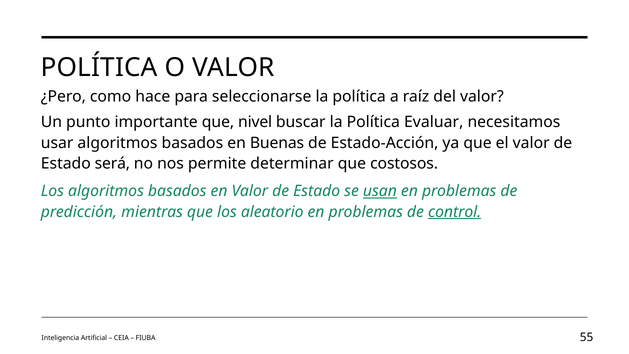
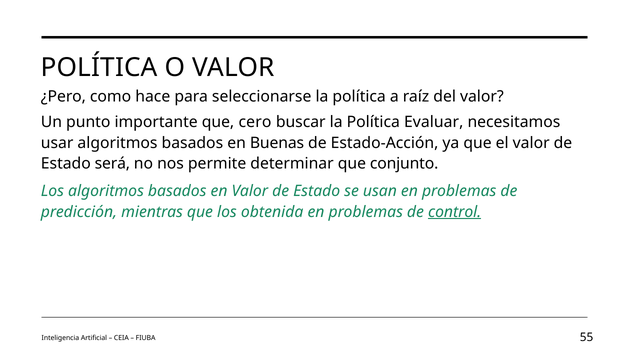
nivel: nivel -> cero
costosos: costosos -> conjunto
usan underline: present -> none
aleatorio: aleatorio -> obtenida
